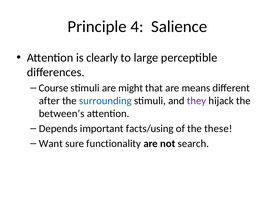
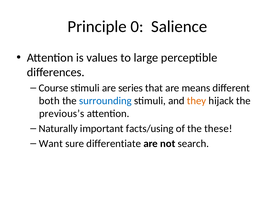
4: 4 -> 0
clearly: clearly -> values
might: might -> series
after: after -> both
they colour: purple -> orange
between’s: between’s -> previous’s
Depends: Depends -> Naturally
functionality: functionality -> differentiate
